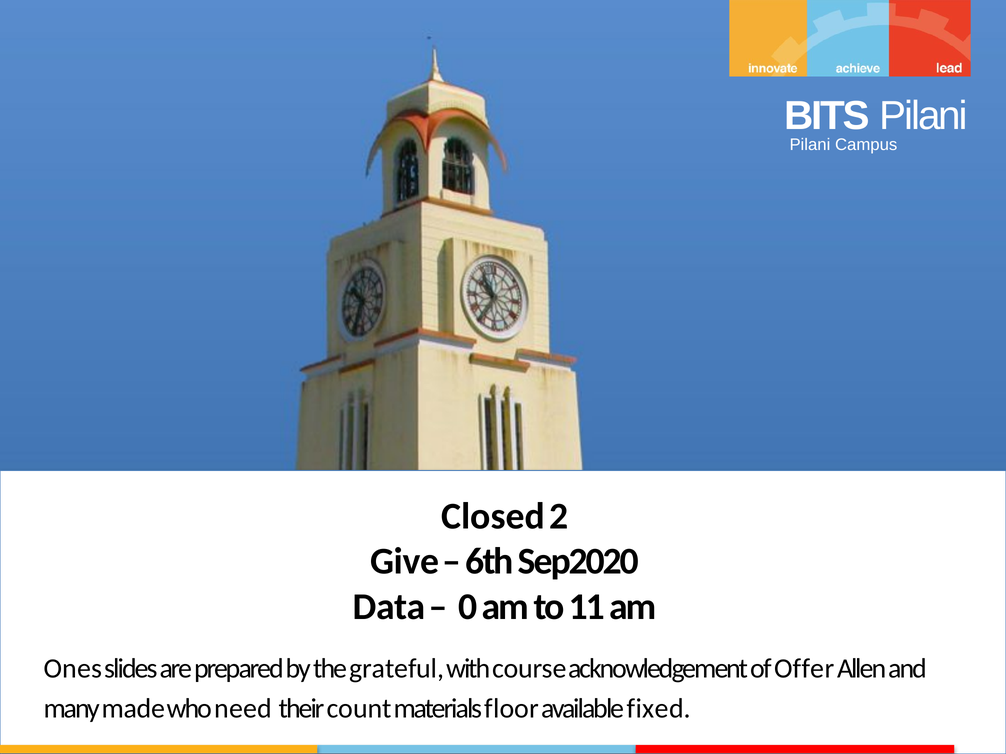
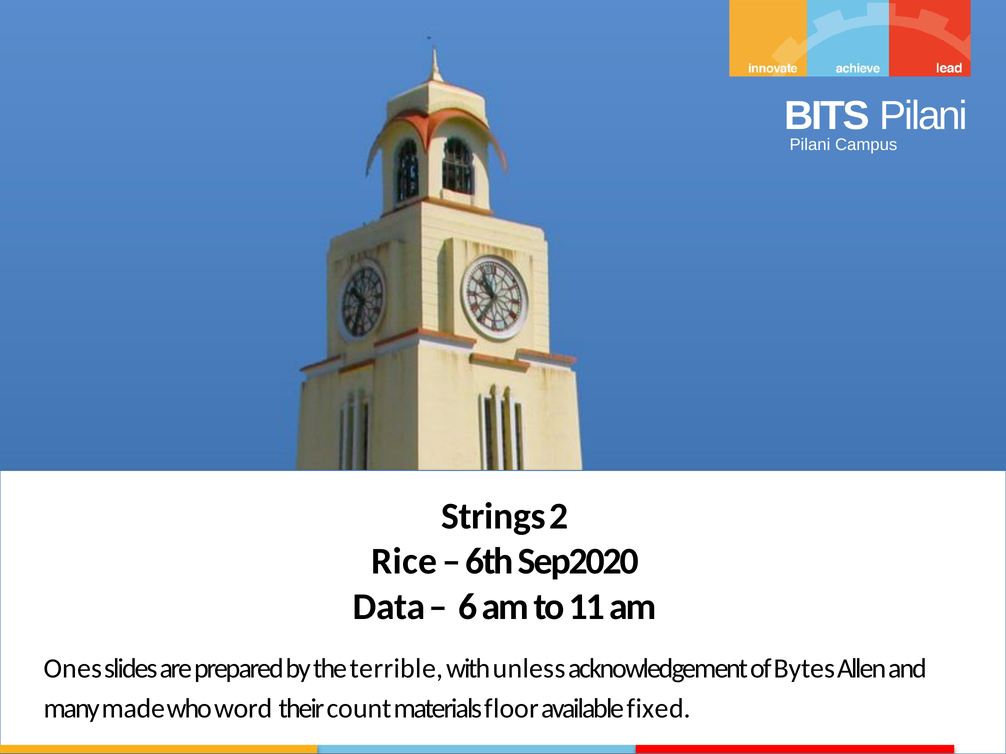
Closed: Closed -> Strings
Give: Give -> Rice
0: 0 -> 6
grateful: grateful -> terrible
course: course -> unless
Offer: Offer -> Bytes
need: need -> word
